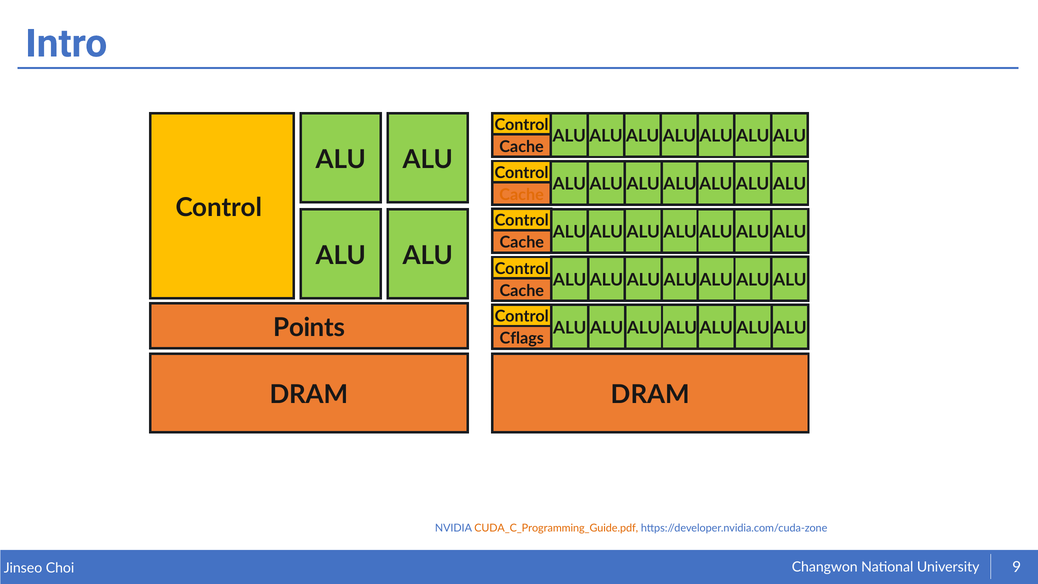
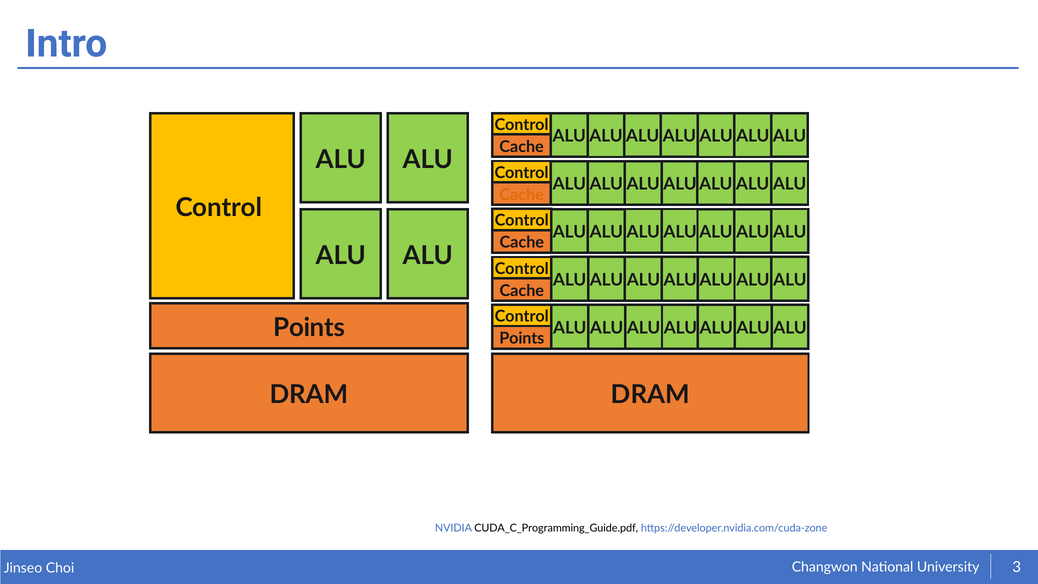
Cflags at (522, 338): Cflags -> Points
CUDA_C_Programming_Guide.pdf colour: orange -> black
9: 9 -> 3
